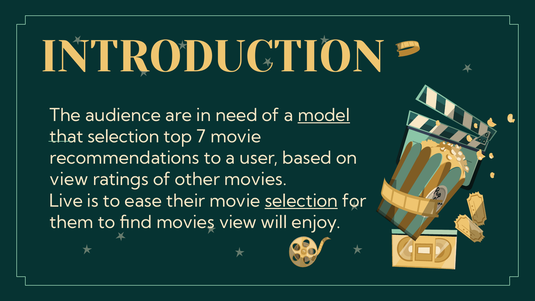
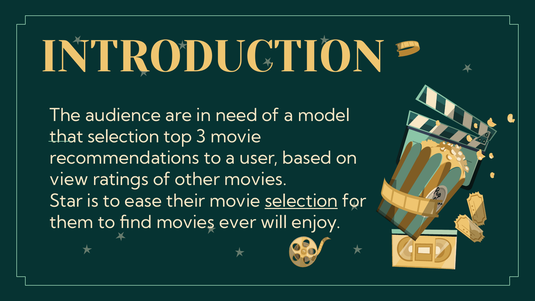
model underline: present -> none
7: 7 -> 3
Live: Live -> Star
movies view: view -> ever
